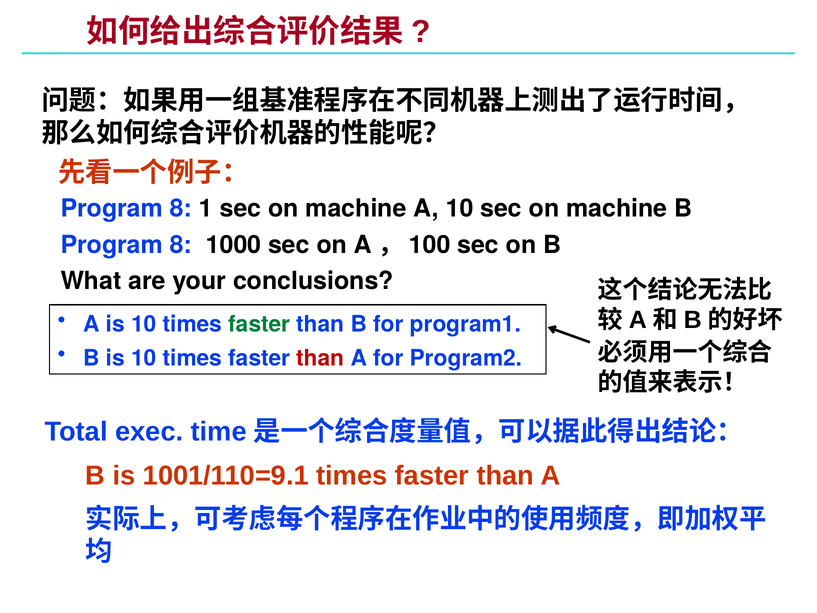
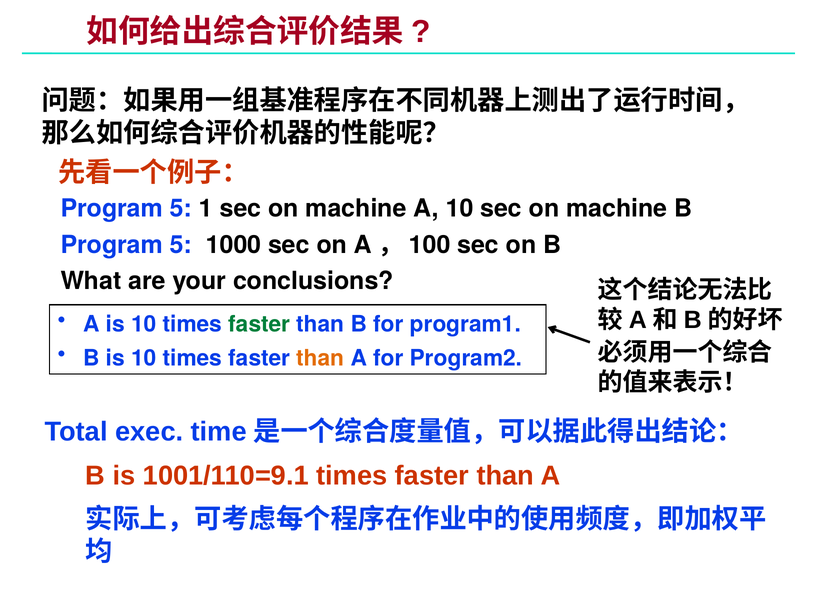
8 at (181, 209): 8 -> 5
8 at (181, 245): 8 -> 5
than at (320, 358) colour: red -> orange
